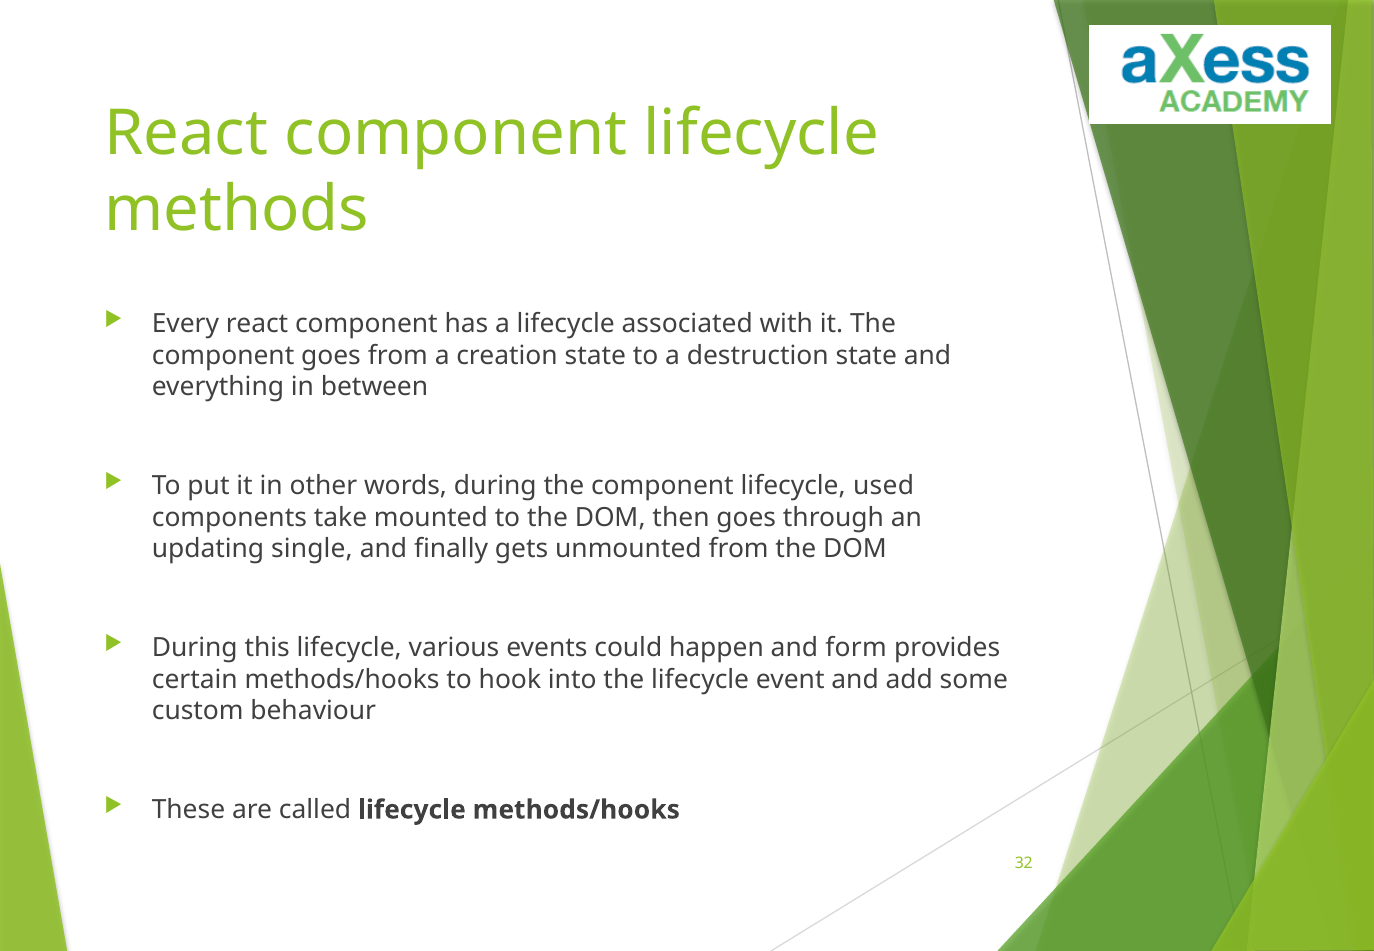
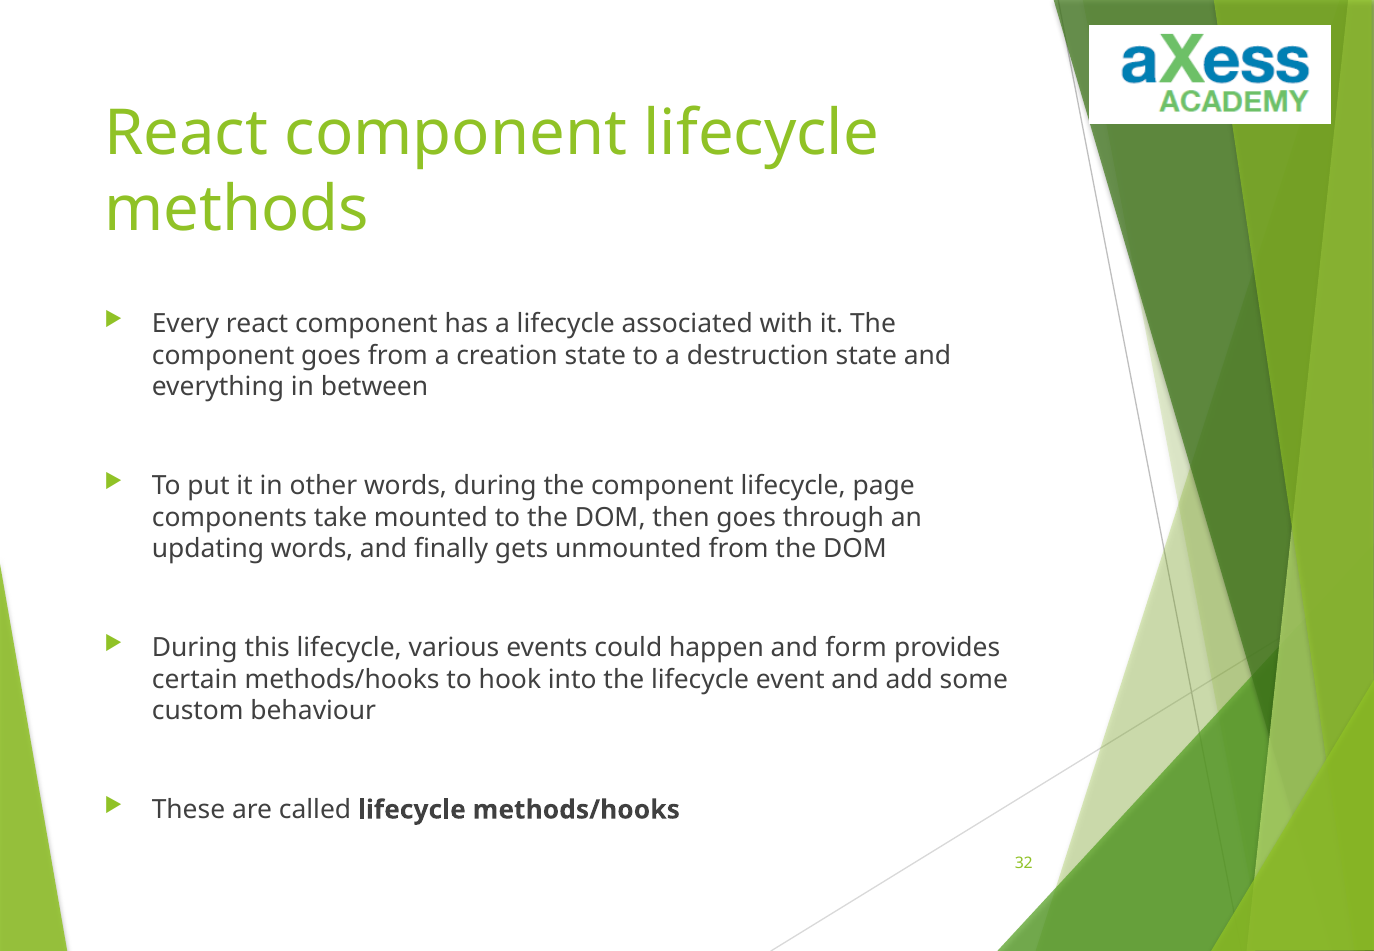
used: used -> page
updating single: single -> words
